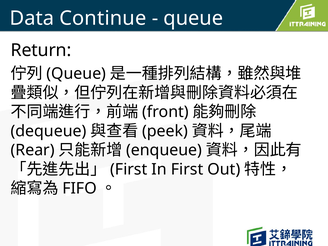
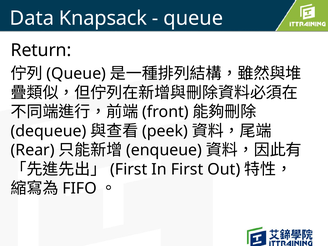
Continue: Continue -> Knapsack
